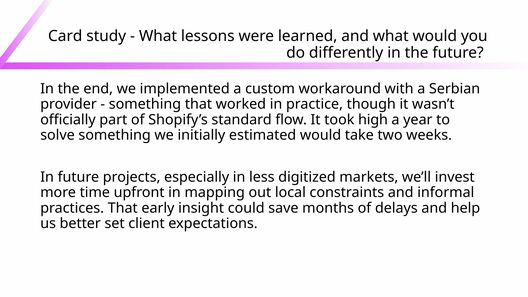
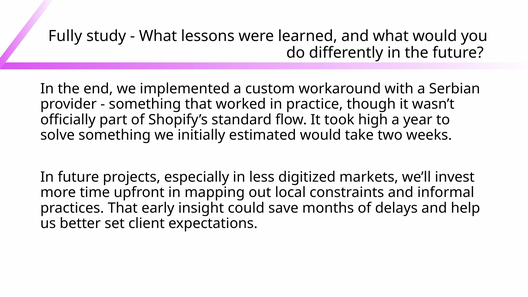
Card: Card -> Fully
